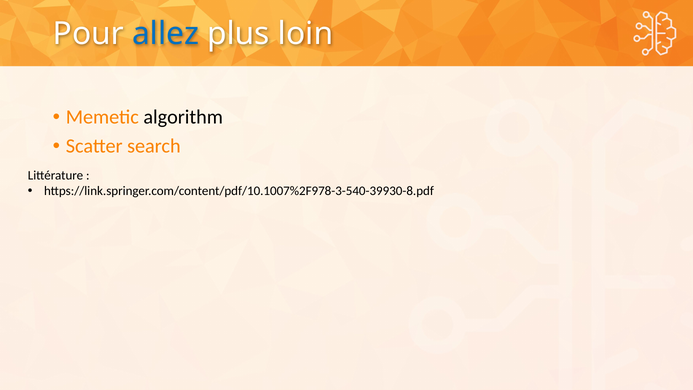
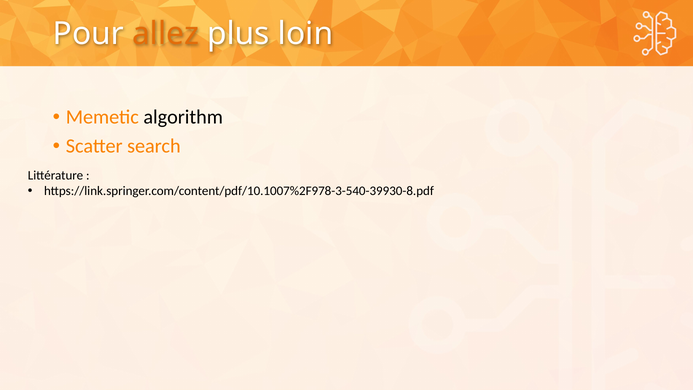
allez colour: blue -> orange
